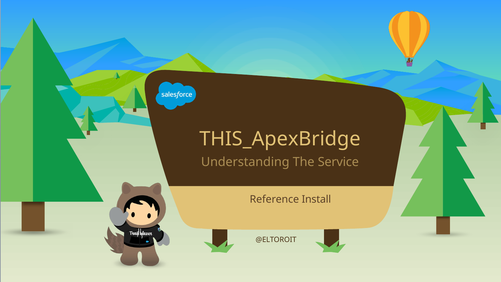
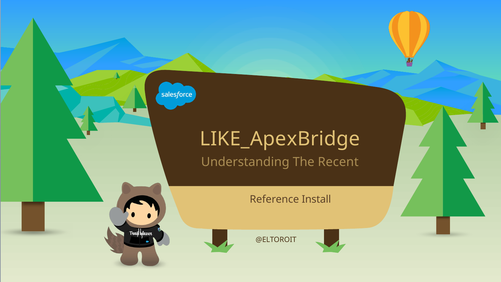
THIS_ApexBridge: THIS_ApexBridge -> LIKE_ApexBridge
Service: Service -> Recent
